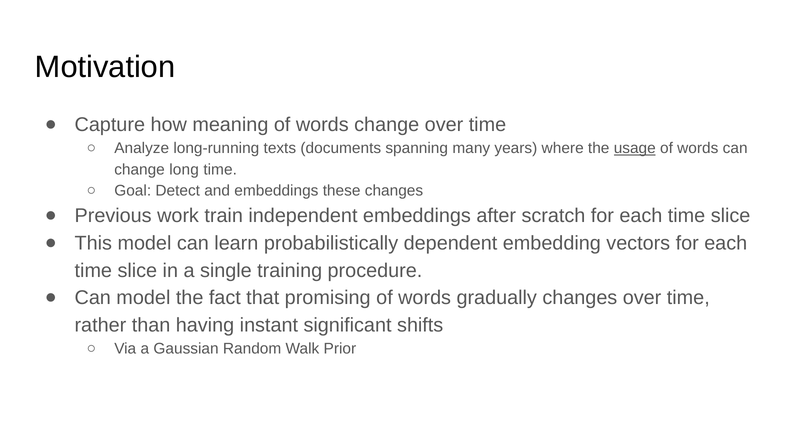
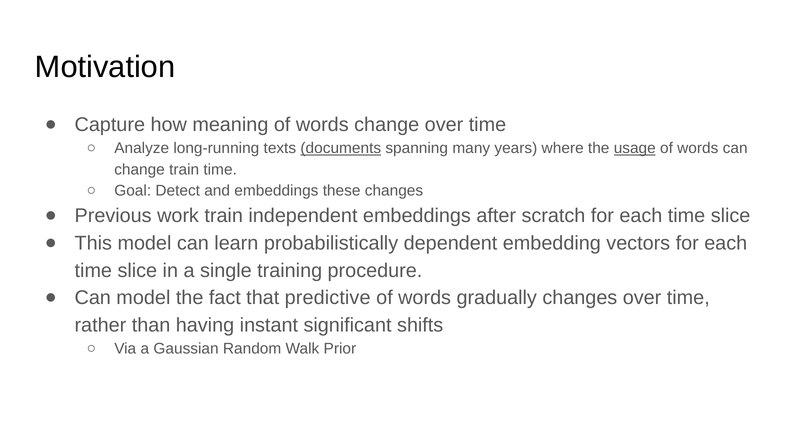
documents underline: none -> present
change long: long -> train
promising: promising -> predictive
